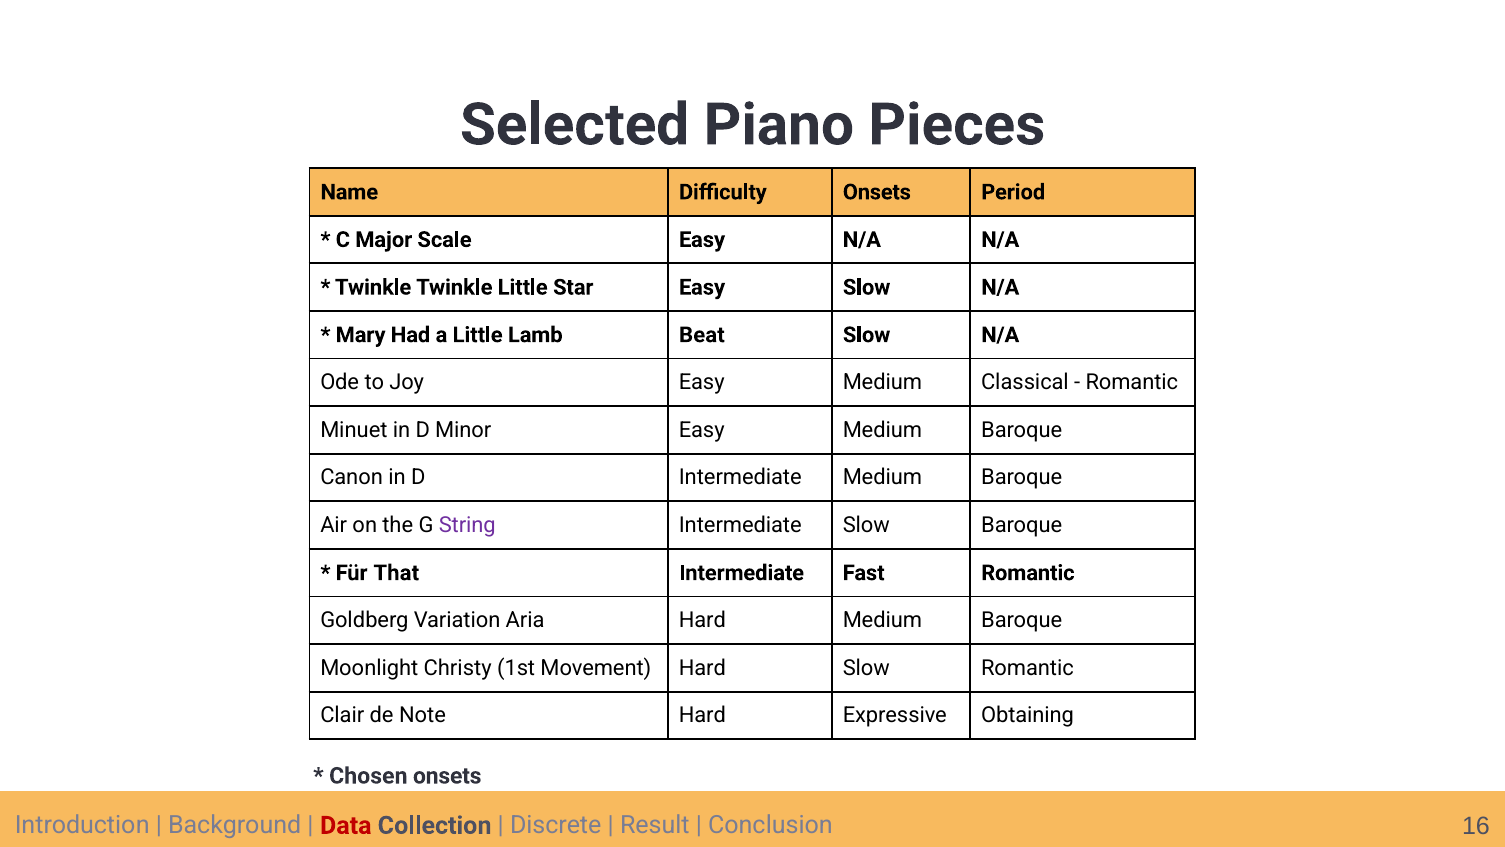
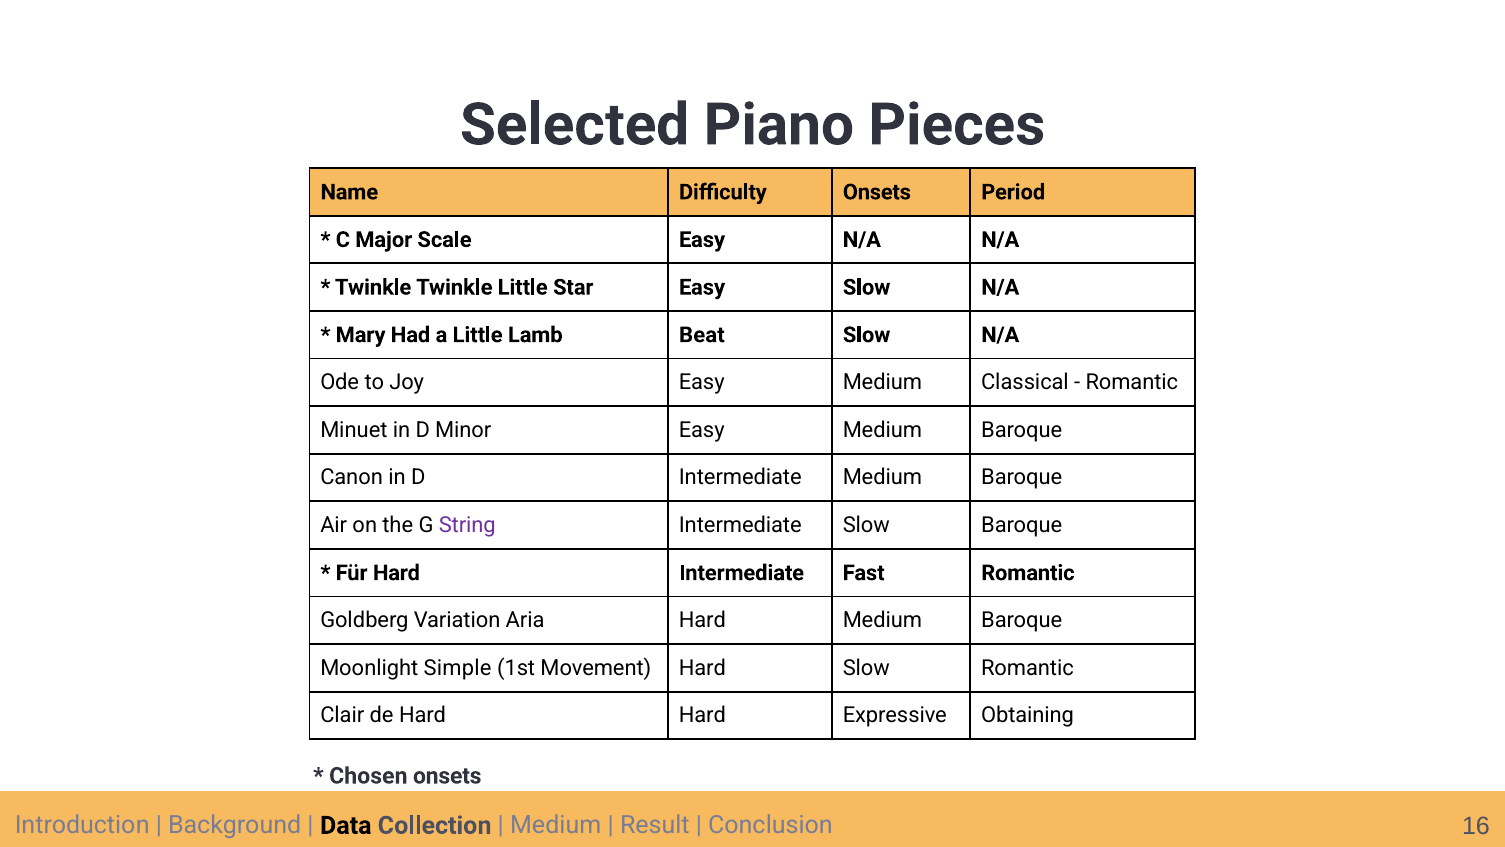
Für That: That -> Hard
Christy: Christy -> Simple
de Note: Note -> Hard
Data colour: red -> black
Discrete at (556, 825): Discrete -> Medium
